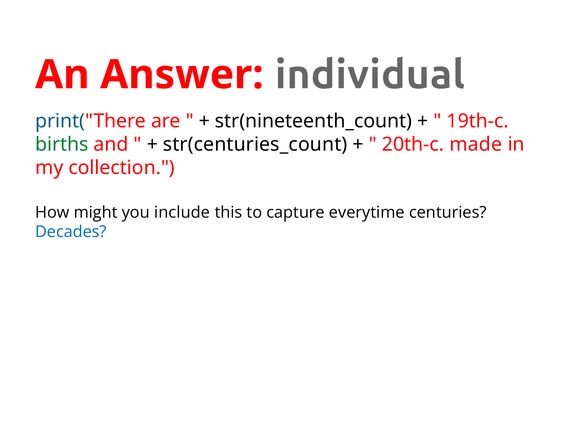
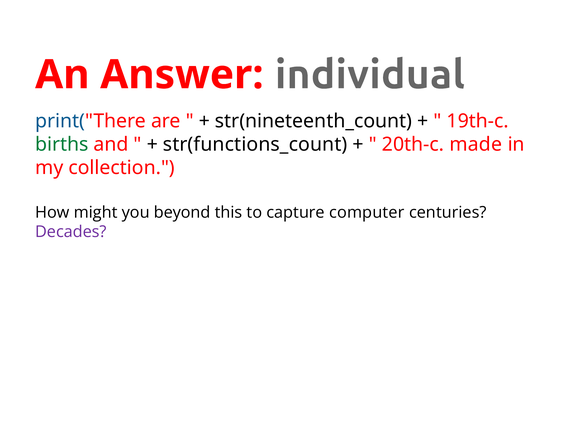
str(centuries_count: str(centuries_count -> str(functions_count
include: include -> beyond
everytime: everytime -> computer
Decades colour: blue -> purple
